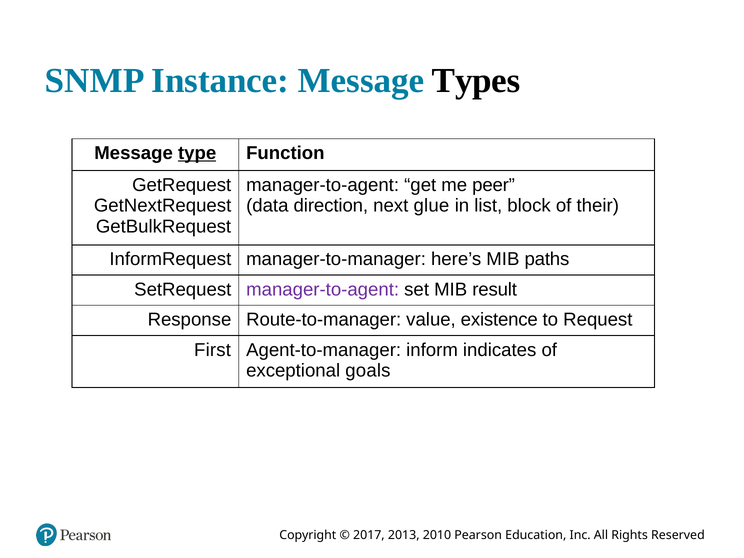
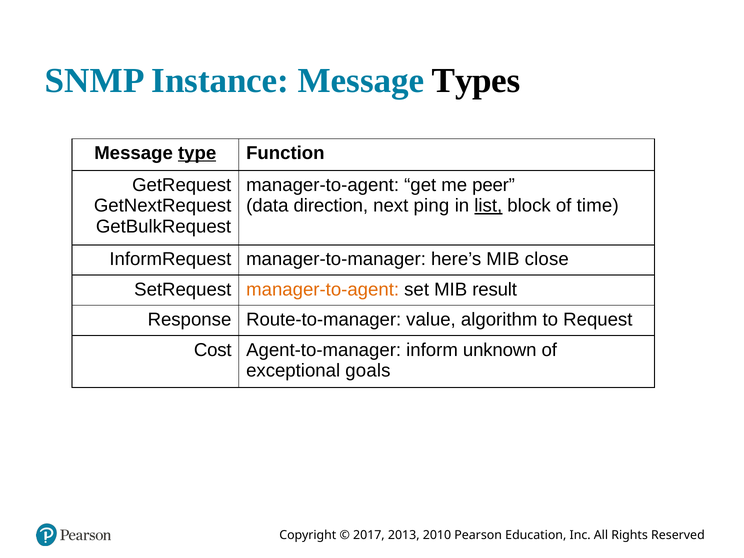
glue: glue -> ping
list underline: none -> present
their: their -> time
paths: paths -> close
manager-to-agent at (323, 290) colour: purple -> orange
existence: existence -> algorithm
First: First -> Cost
indicates: indicates -> unknown
